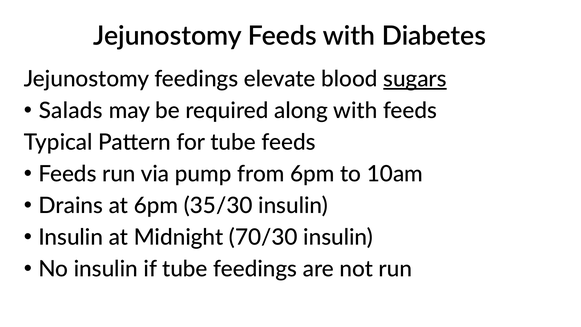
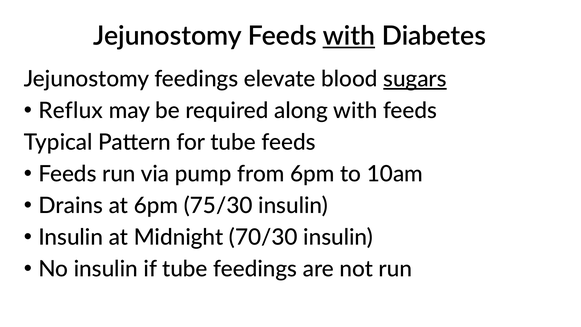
with at (349, 36) underline: none -> present
Salads: Salads -> Reflux
35/30: 35/30 -> 75/30
